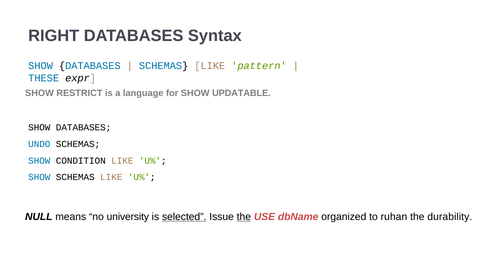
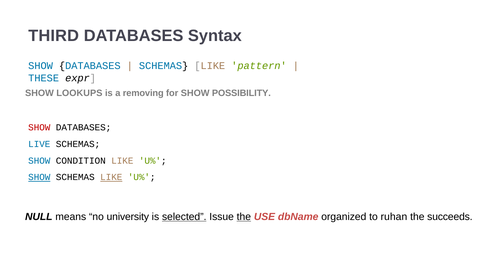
RIGHT: RIGHT -> THIRD
RESTRICT: RESTRICT -> LOOKUPS
language: language -> removing
UPDATABLE: UPDATABLE -> POSSIBILITY
SHOW at (39, 127) colour: black -> red
UNDO: UNDO -> LIVE
SHOW at (39, 177) underline: none -> present
LIKE at (111, 177) underline: none -> present
durability: durability -> succeeds
